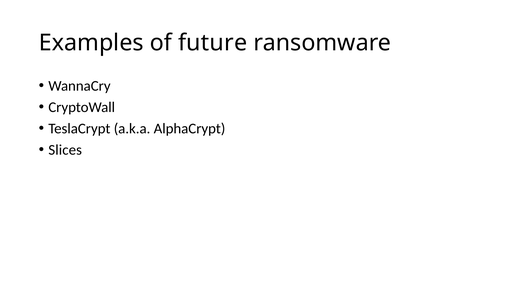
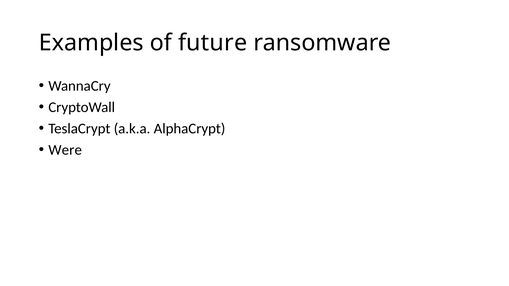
Slices: Slices -> Were
